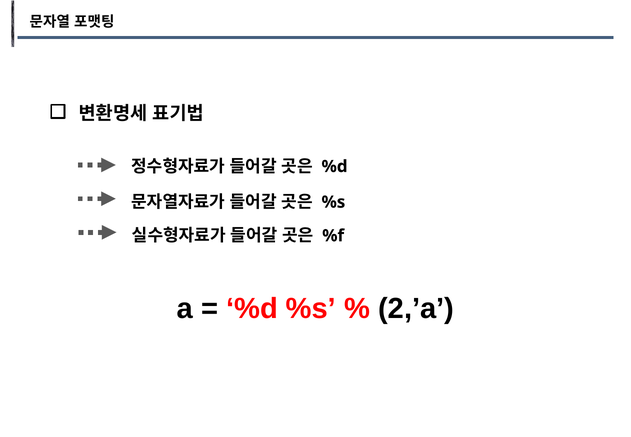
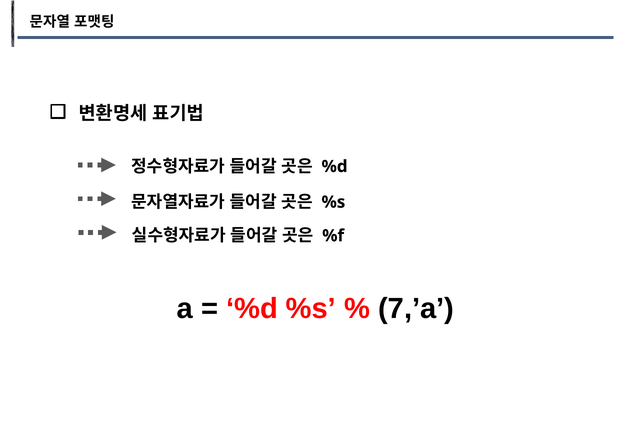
2,’a: 2,’a -> 7,’a
